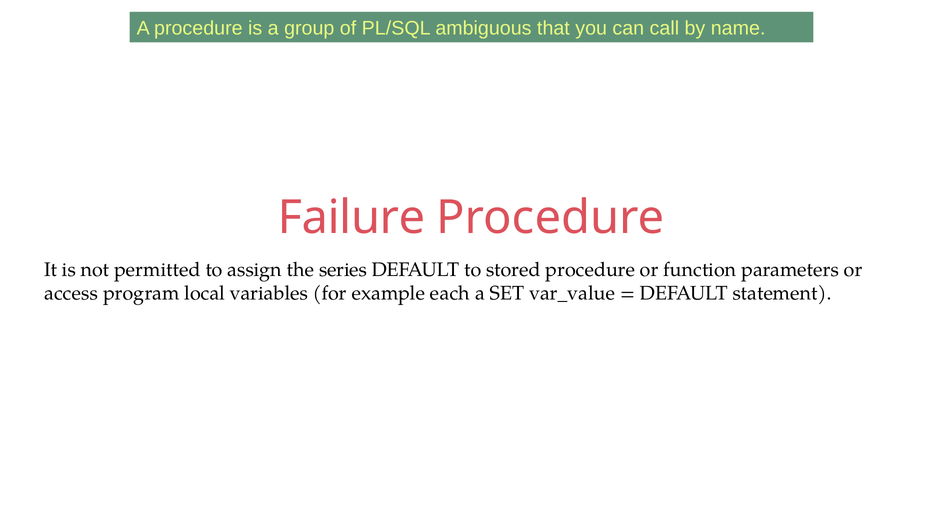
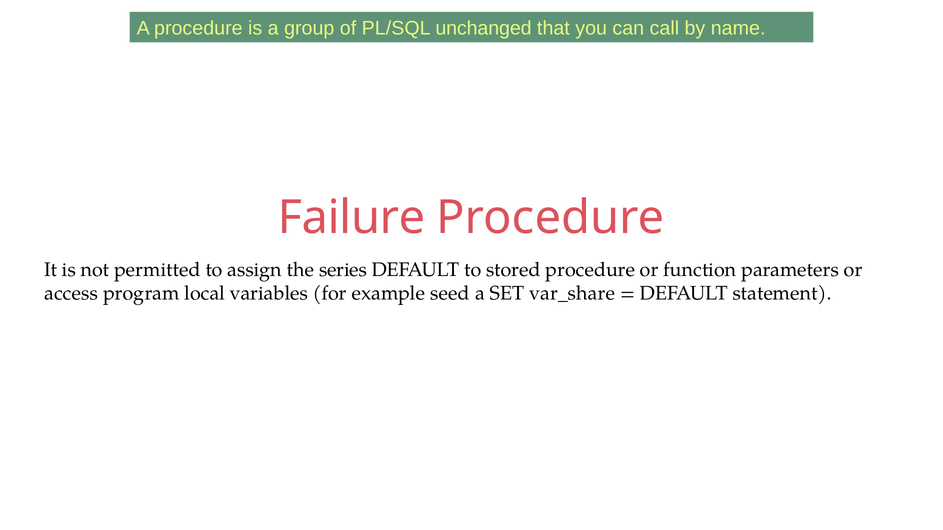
ambiguous: ambiguous -> unchanged
each: each -> seed
var_value: var_value -> var_share
